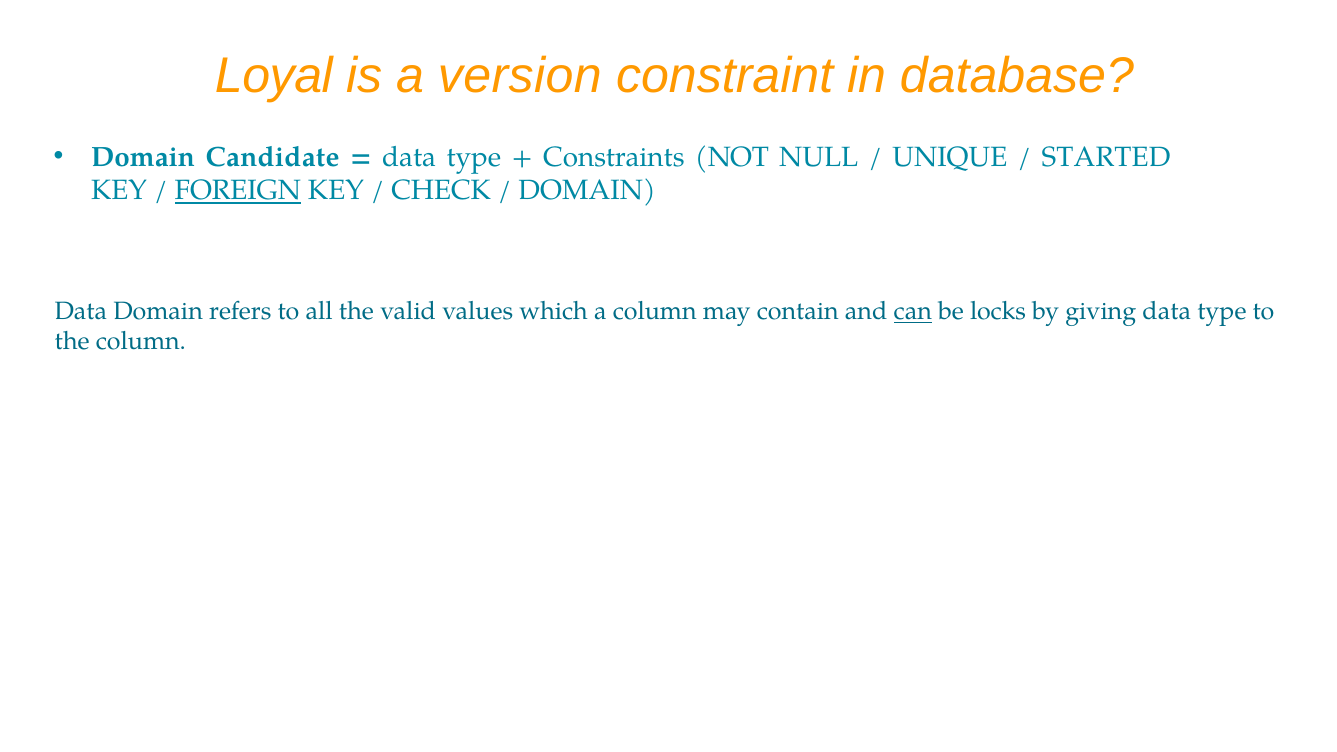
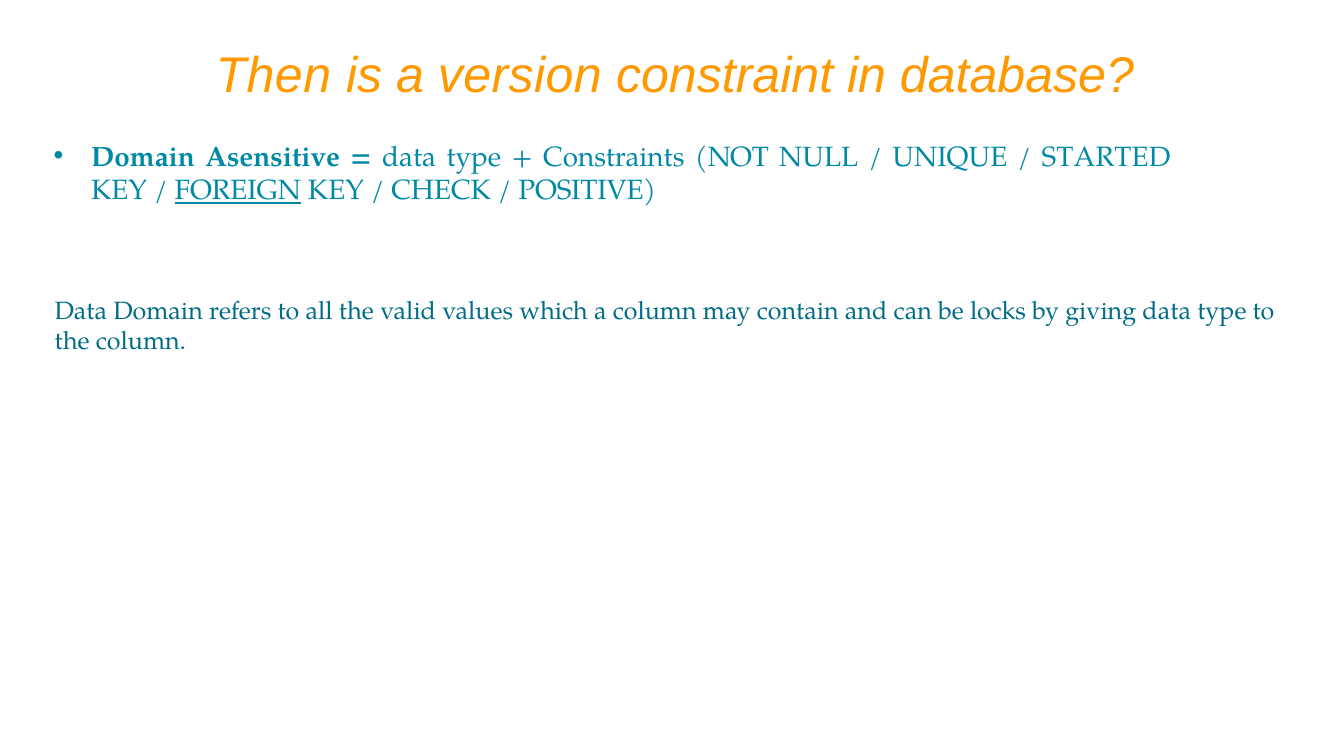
Loyal: Loyal -> Then
Candidate: Candidate -> Asensitive
DOMAIN at (587, 191): DOMAIN -> POSITIVE
can underline: present -> none
